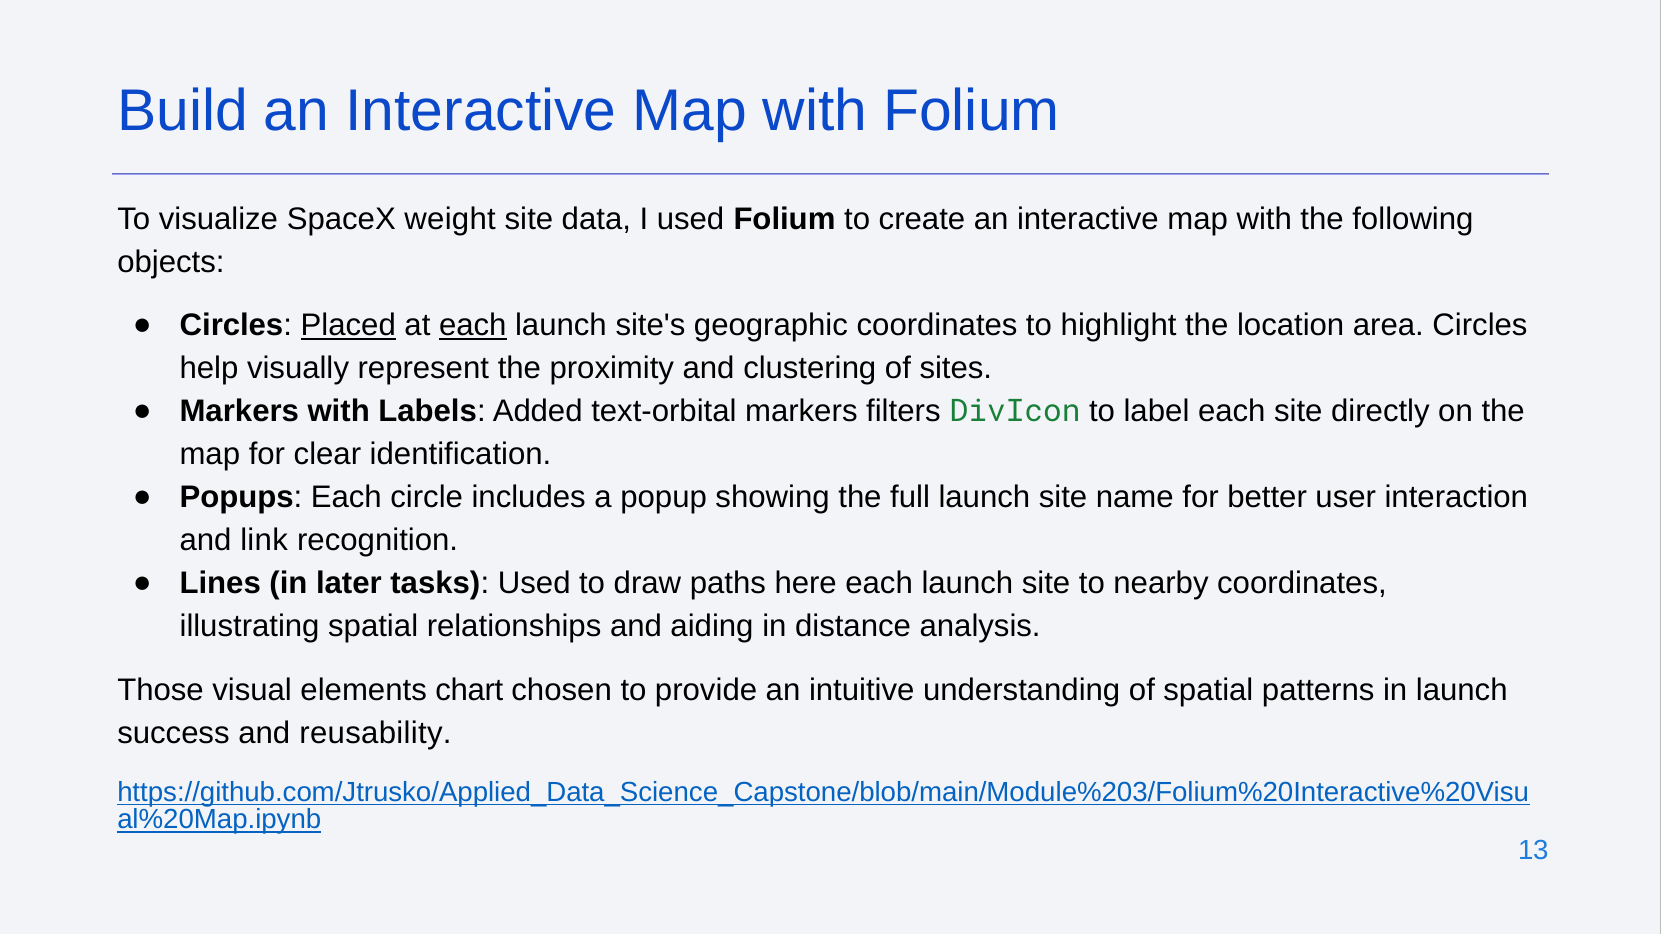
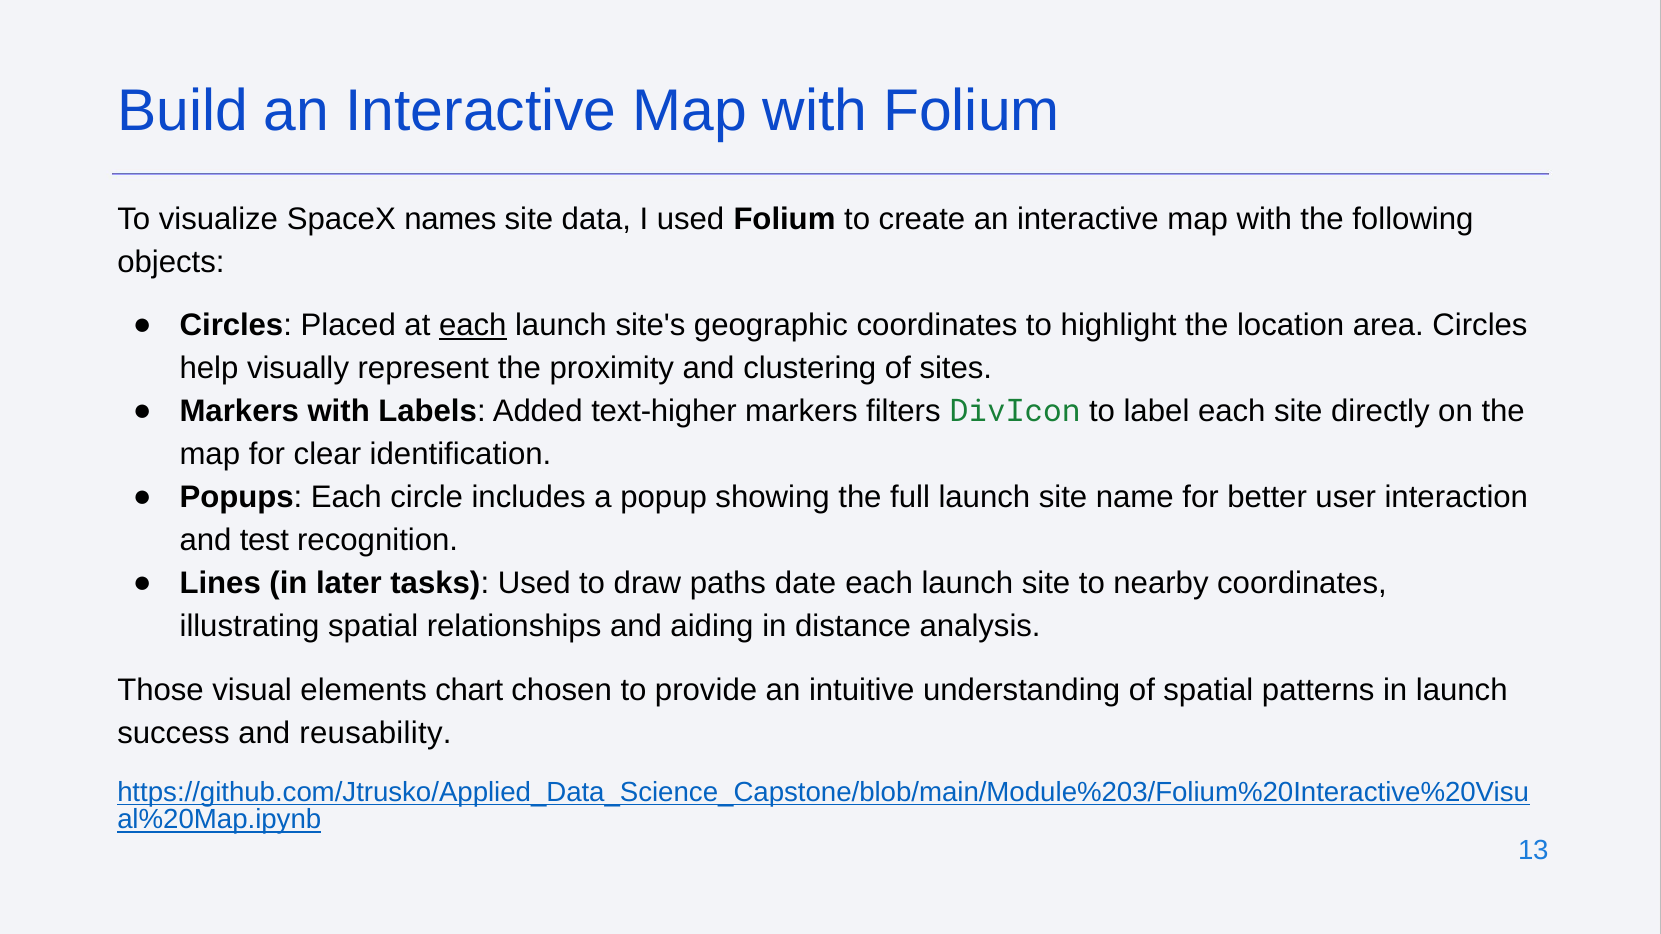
weight: weight -> names
Placed underline: present -> none
text-orbital: text-orbital -> text-higher
link: link -> test
here: here -> date
